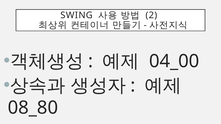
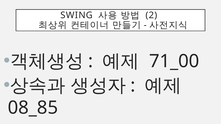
04_00: 04_00 -> 71_00
08_80: 08_80 -> 08_85
